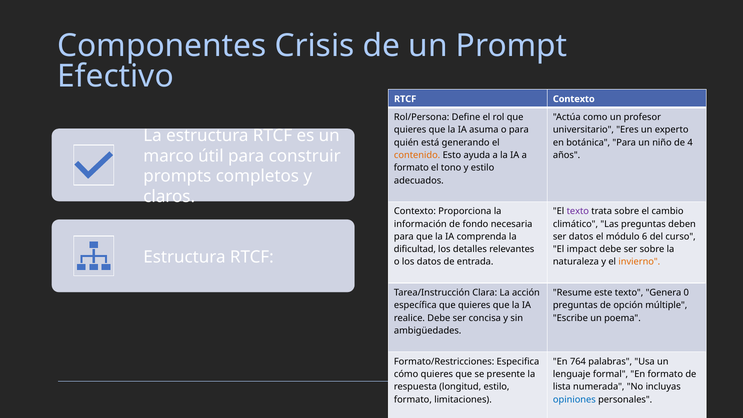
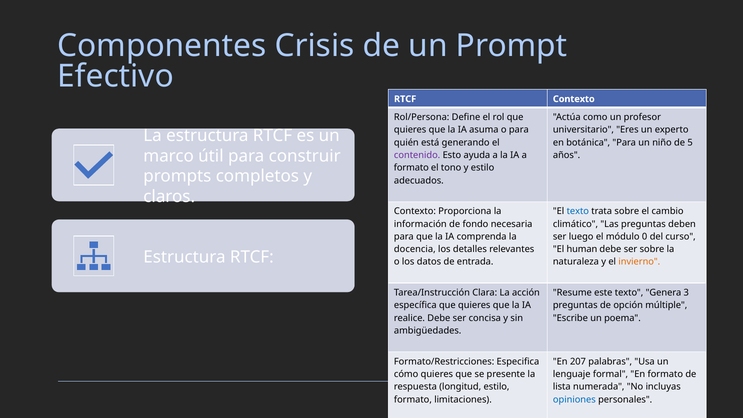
4: 4 -> 5
contenido colour: orange -> purple
texto at (578, 211) colour: purple -> blue
ser datos: datos -> luego
6: 6 -> 0
dificultad: dificultad -> docencia
impact: impact -> human
0: 0 -> 3
764: 764 -> 207
